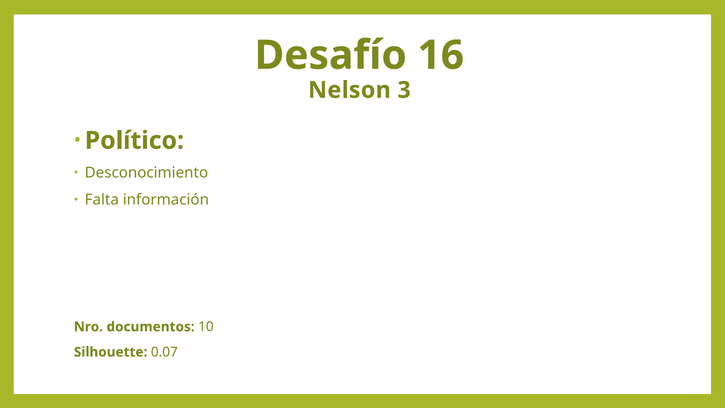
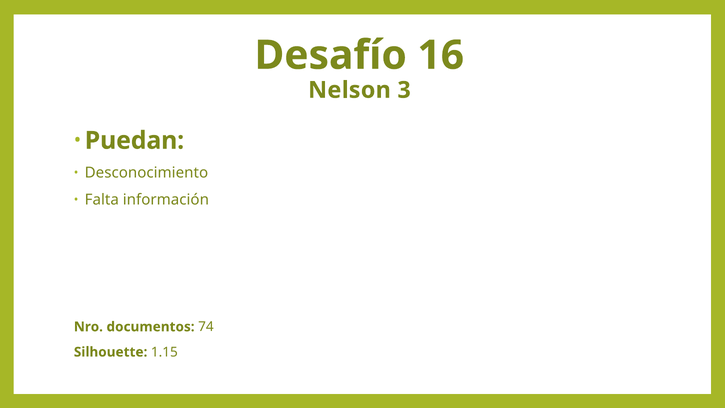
Político: Político -> Puedan
10: 10 -> 74
0.07: 0.07 -> 1.15
